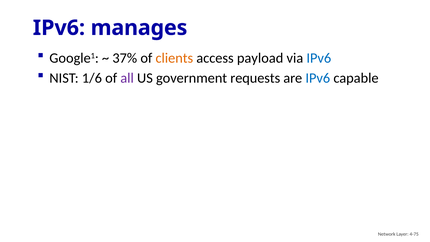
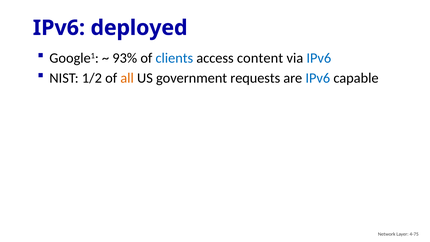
manages: manages -> deployed
37%: 37% -> 93%
clients colour: orange -> blue
payload: payload -> content
1/6: 1/6 -> 1/2
all colour: purple -> orange
